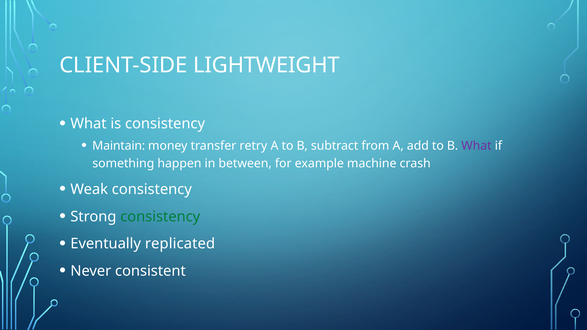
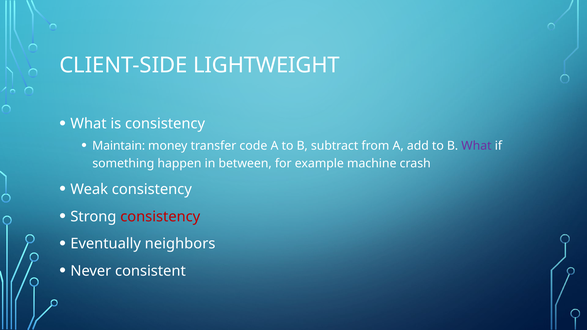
retry: retry -> code
consistency at (160, 217) colour: green -> red
replicated: replicated -> neighbors
